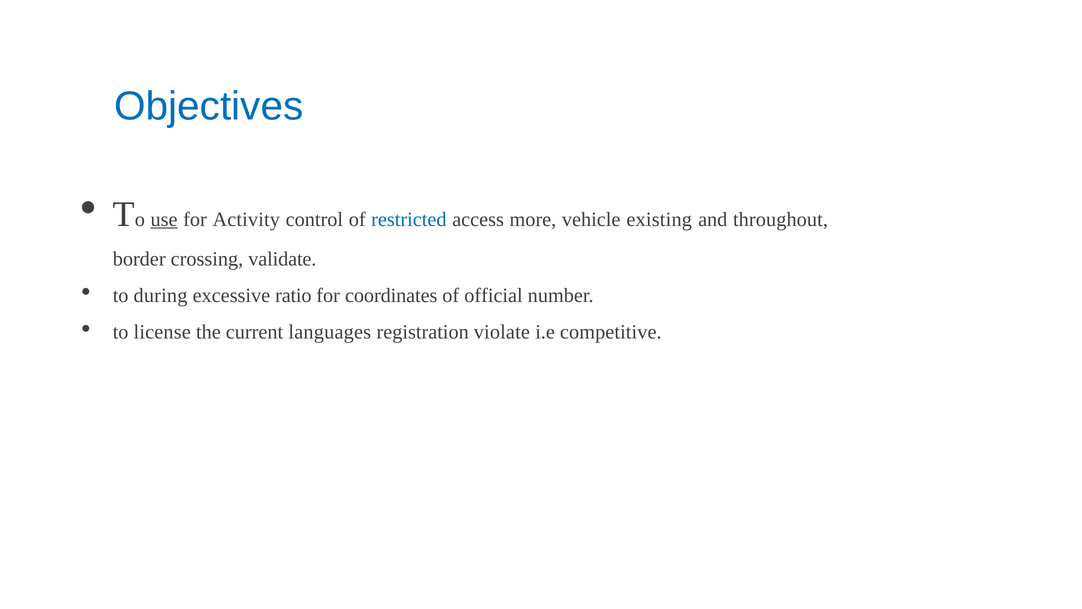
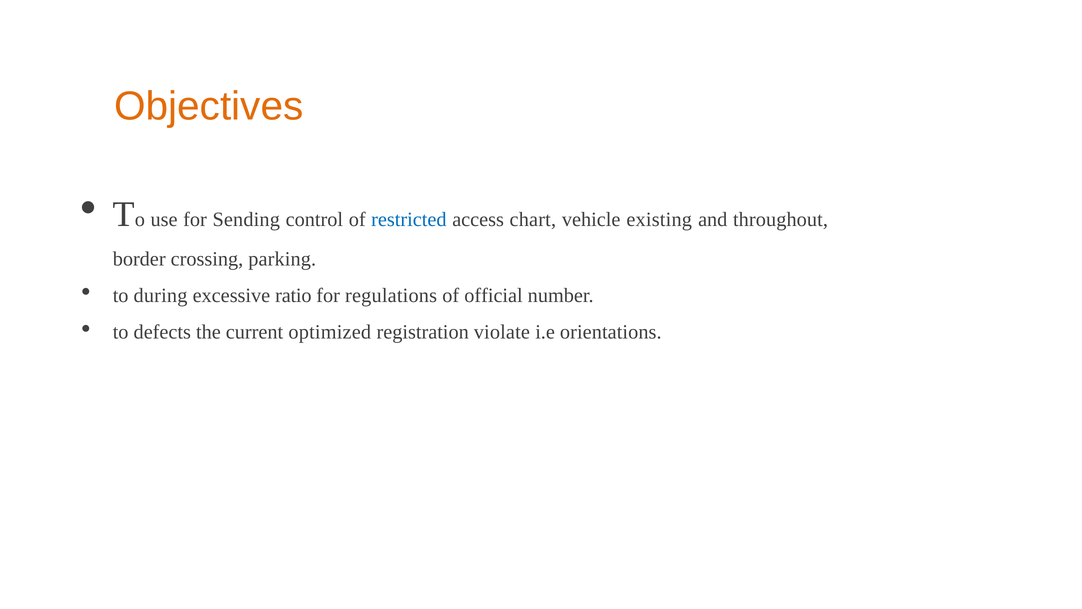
Objectives colour: blue -> orange
use underline: present -> none
Activity: Activity -> Sending
more: more -> chart
validate: validate -> parking
coordinates: coordinates -> regulations
license: license -> defects
languages: languages -> optimized
competitive: competitive -> orientations
